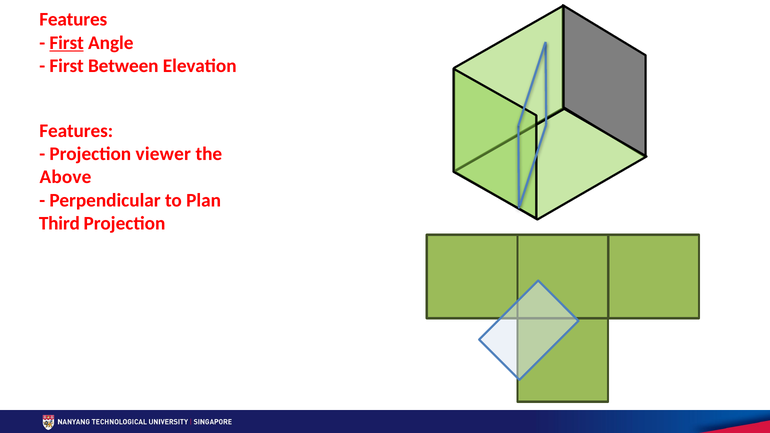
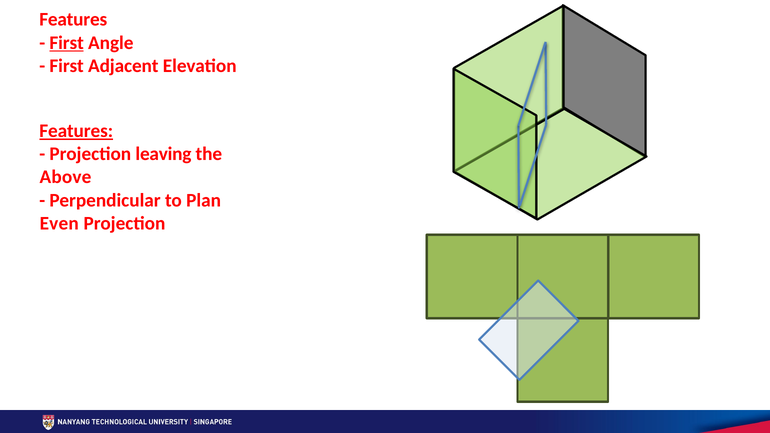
Between: Between -> Adjacent
Features at (76, 131) underline: none -> present
viewer: viewer -> leaving
Third: Third -> Even
